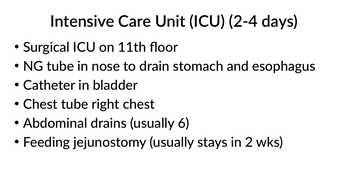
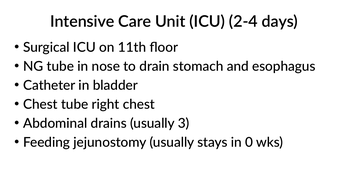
6: 6 -> 3
2: 2 -> 0
